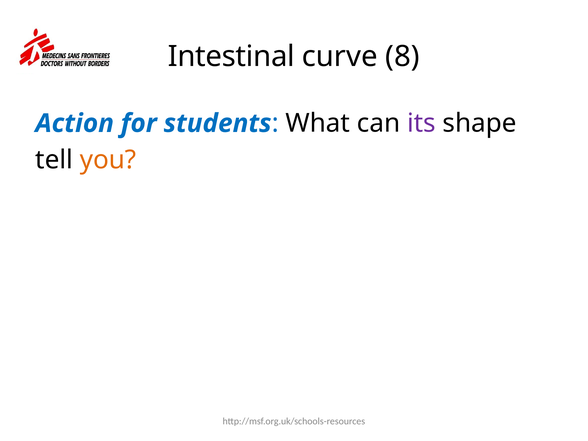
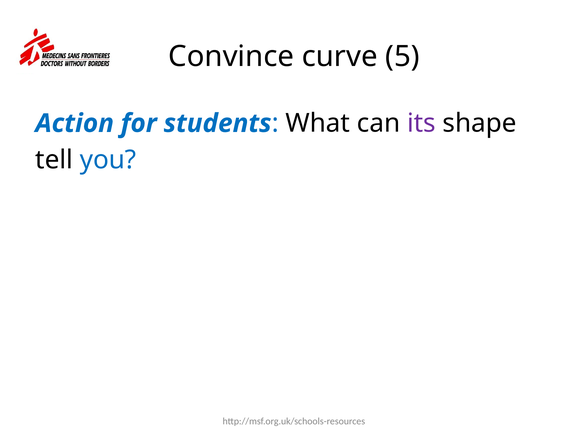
Intestinal: Intestinal -> Convince
8: 8 -> 5
you colour: orange -> blue
